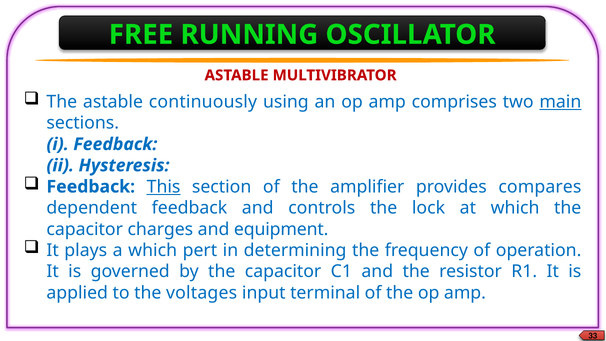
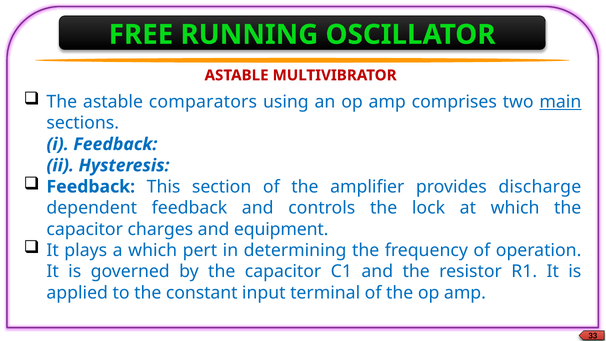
continuously: continuously -> comparators
This underline: present -> none
compares: compares -> discharge
voltages: voltages -> constant
